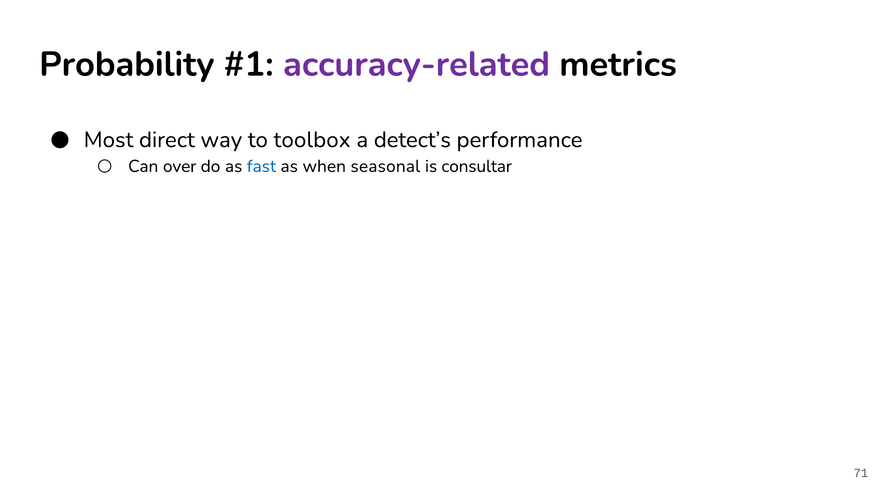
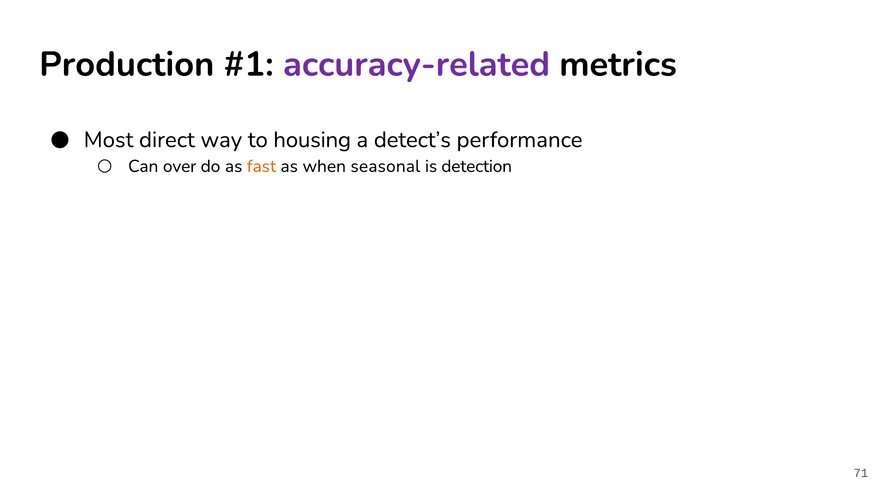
Probability: Probability -> Production
toolbox: toolbox -> housing
fast colour: blue -> orange
consultar: consultar -> detection
